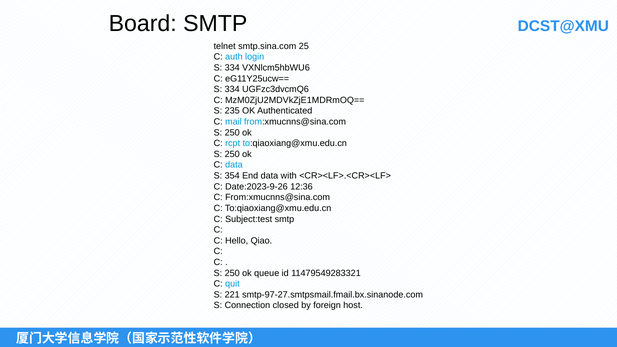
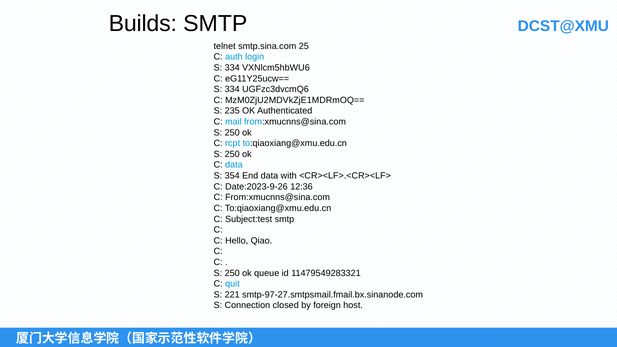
Board: Board -> Builds
